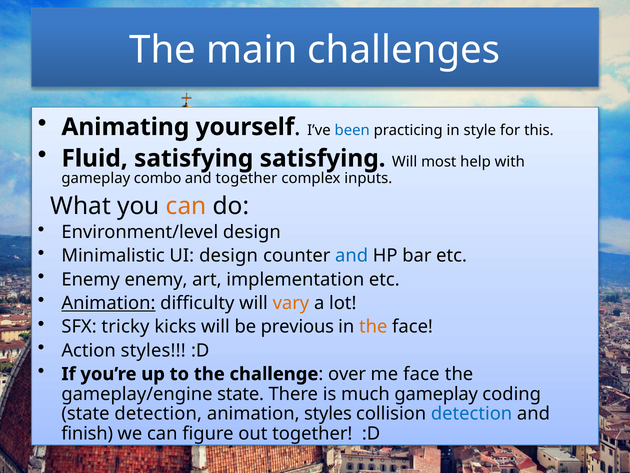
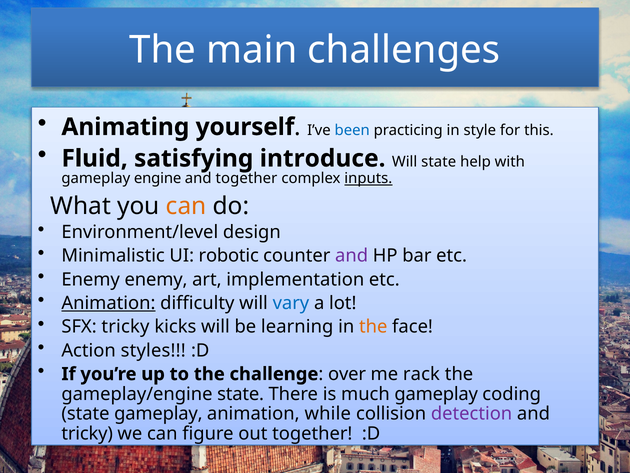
satisfying satisfying: satisfying -> introduce
Will most: most -> state
combo: combo -> engine
inputs underline: none -> present
UI design: design -> robotic
and at (352, 256) colour: blue -> purple
vary colour: orange -> blue
previous: previous -> learning
me face: face -> rack
state detection: detection -> gameplay
animation styles: styles -> while
detection at (472, 413) colour: blue -> purple
finish at (87, 433): finish -> tricky
